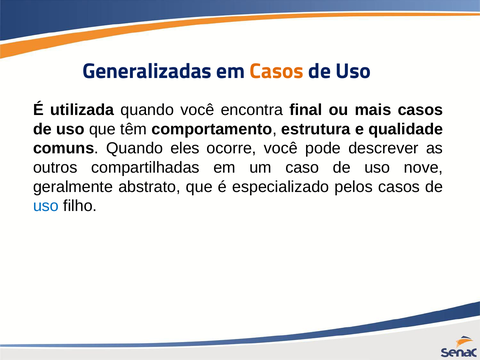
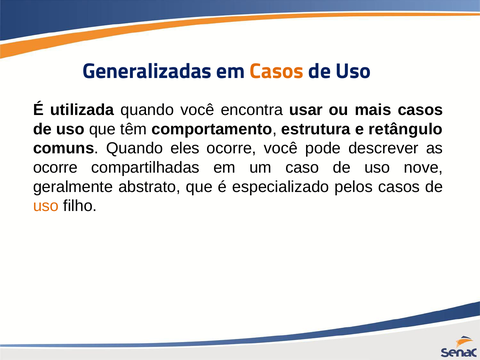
final: final -> usar
qualidade: qualidade -> retângulo
outros at (55, 168): outros -> ocorre
uso at (46, 206) colour: blue -> orange
